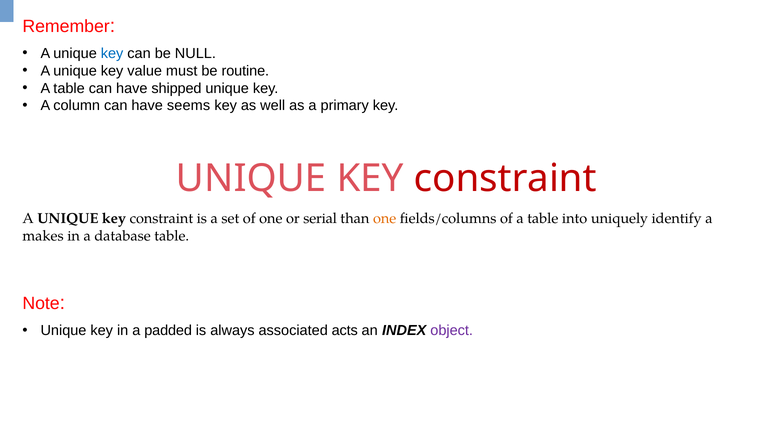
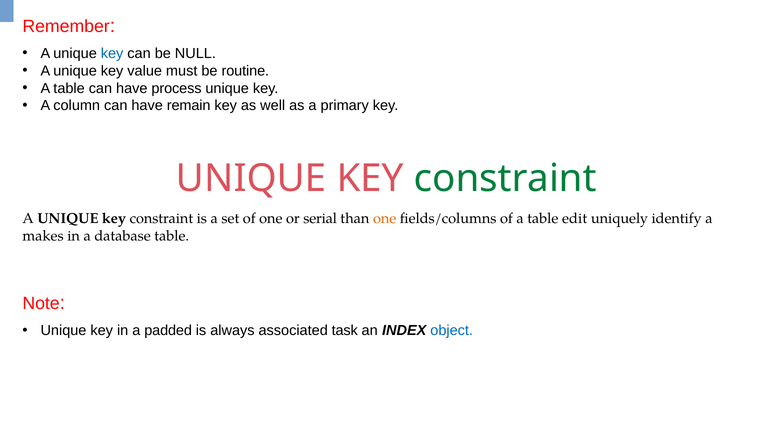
shipped: shipped -> process
seems: seems -> remain
constraint at (505, 178) colour: red -> green
into: into -> edit
acts: acts -> task
object colour: purple -> blue
